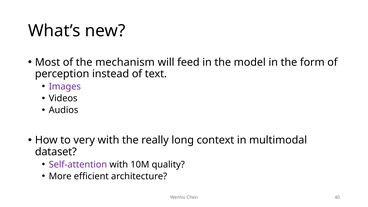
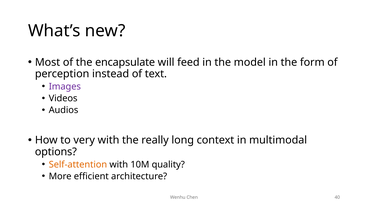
mechanism: mechanism -> encapsulate
dataset: dataset -> options
Self-attention colour: purple -> orange
